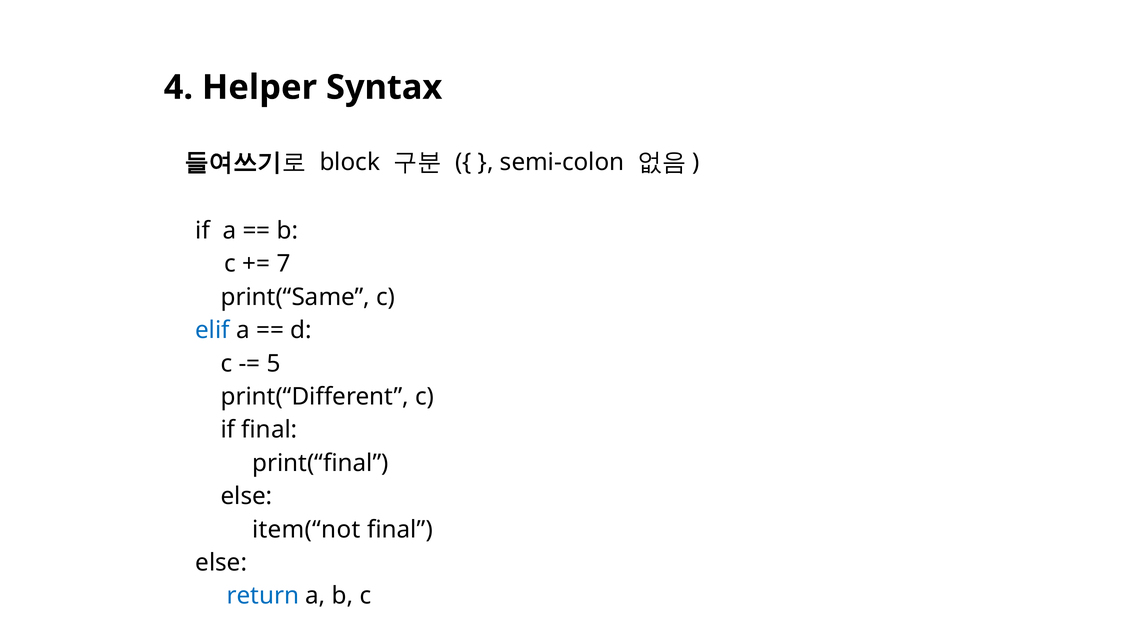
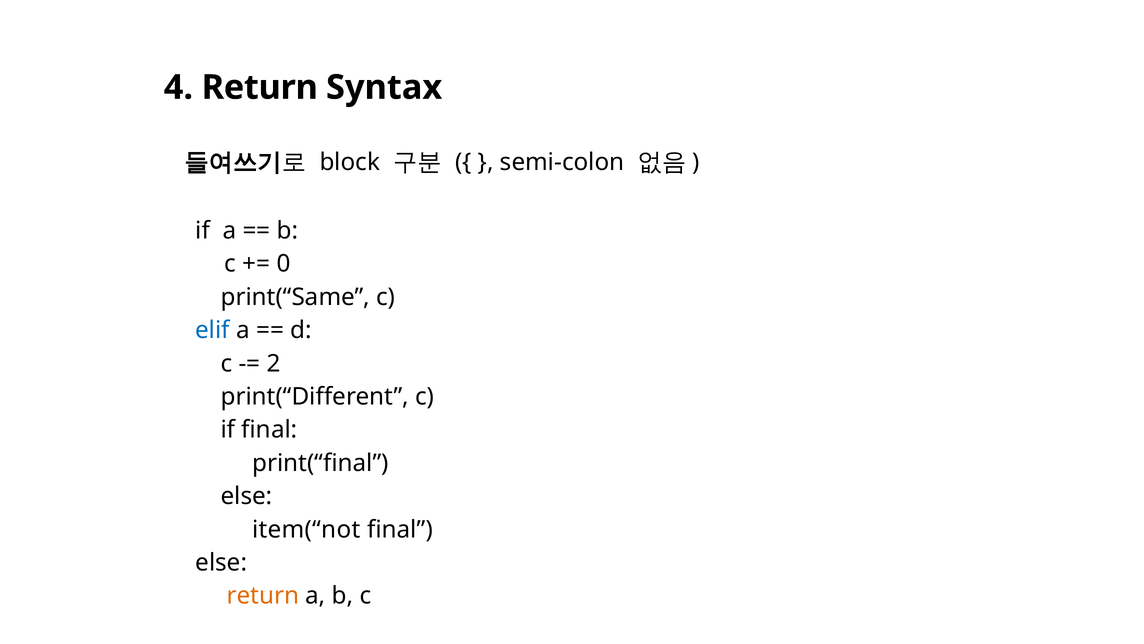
4 Helper: Helper -> Return
7: 7 -> 0
5: 5 -> 2
return at (263, 595) colour: blue -> orange
